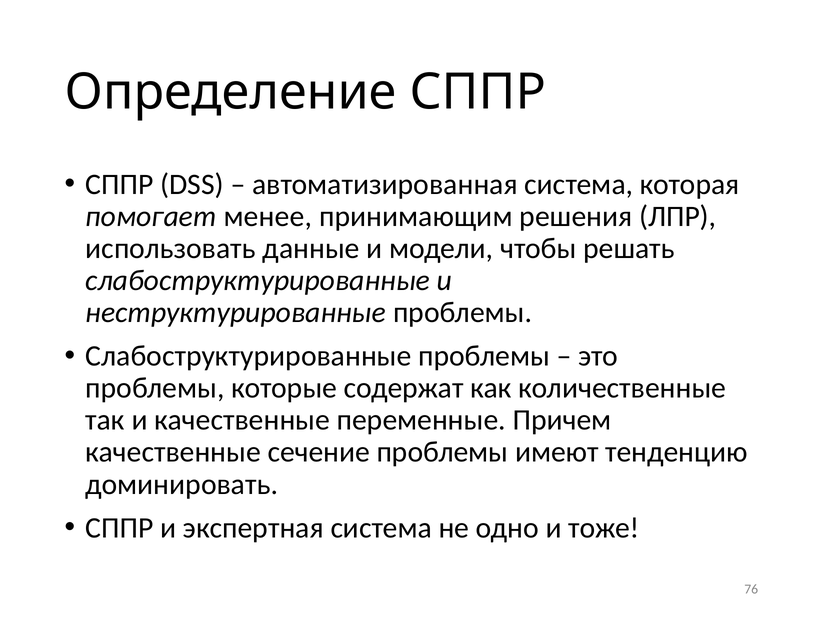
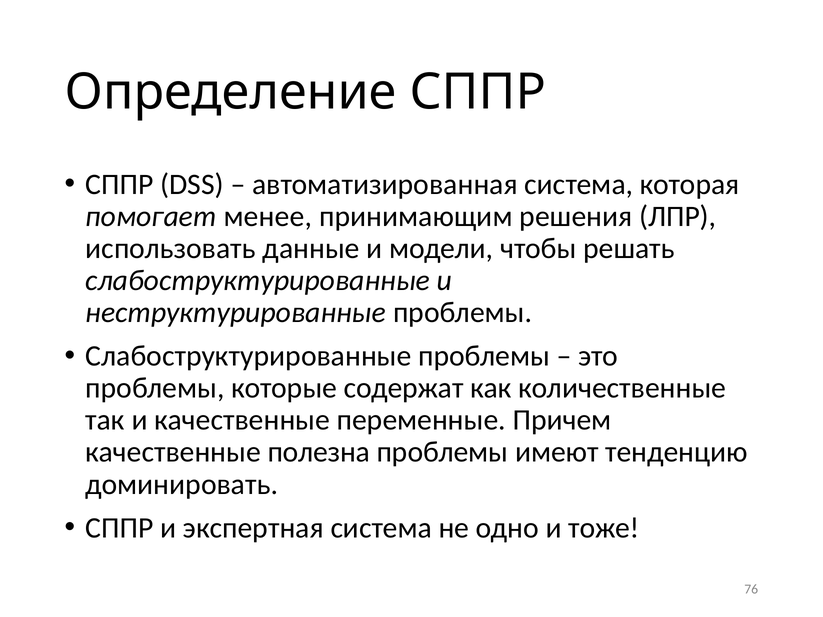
сечение: сечение -> полезна
